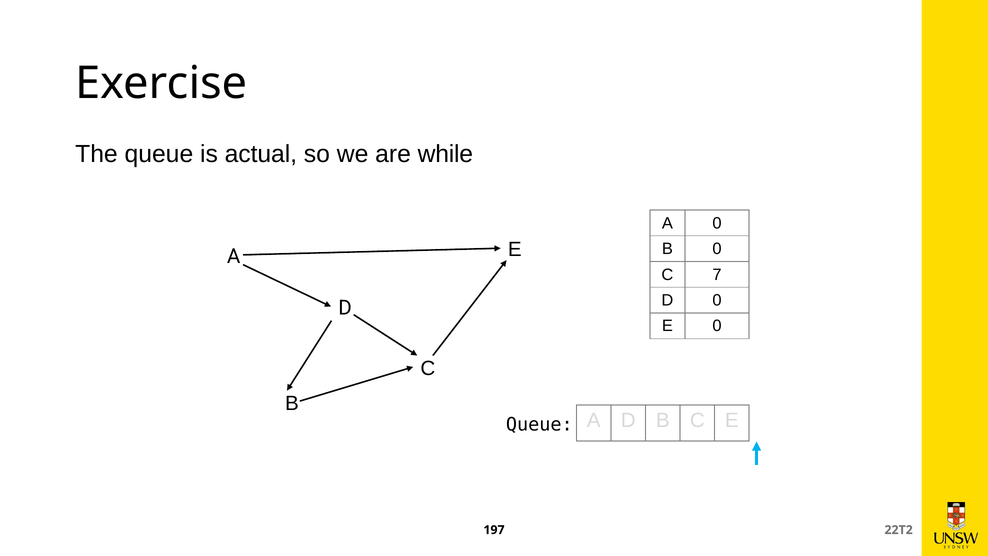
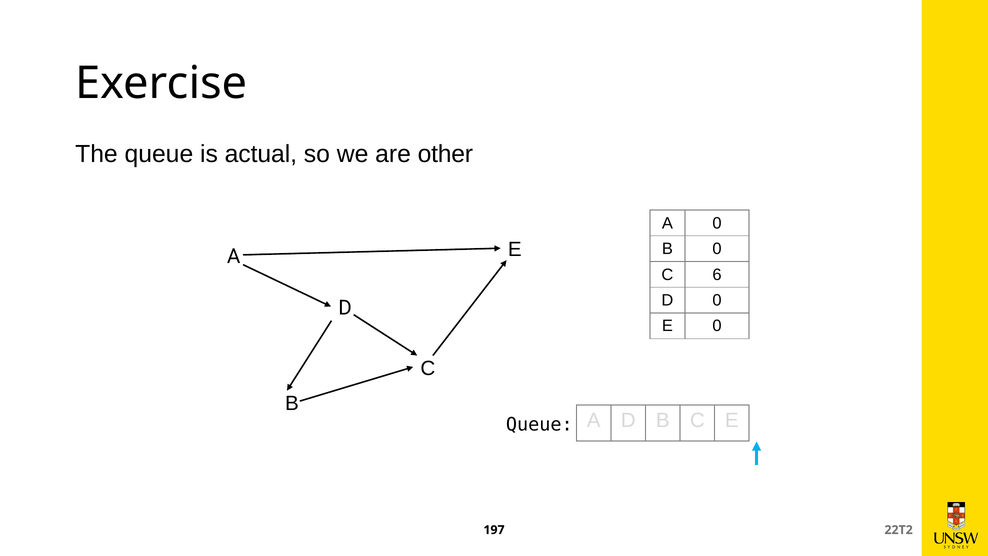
while: while -> other
7: 7 -> 6
